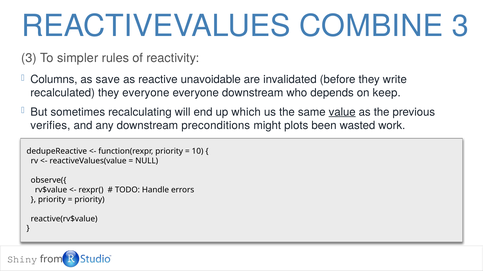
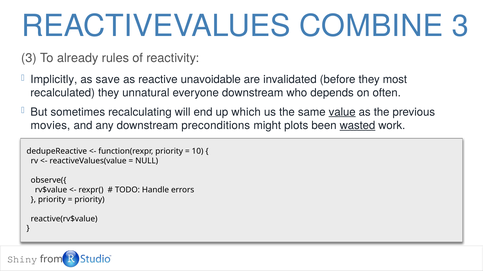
simpler: simpler -> already
Columns: Columns -> Implicitly
write: write -> most
they everyone: everyone -> unnatural
keep: keep -> often
verifies: verifies -> movies
wasted underline: none -> present
